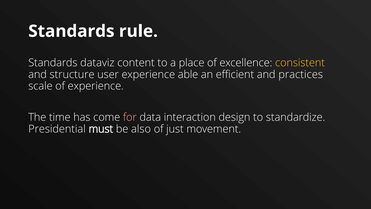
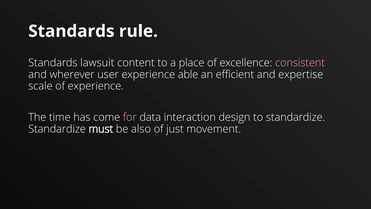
dataviz: dataviz -> lawsuit
consistent colour: yellow -> pink
structure: structure -> wherever
practices: practices -> expertise
Presidential at (57, 129): Presidential -> Standardize
